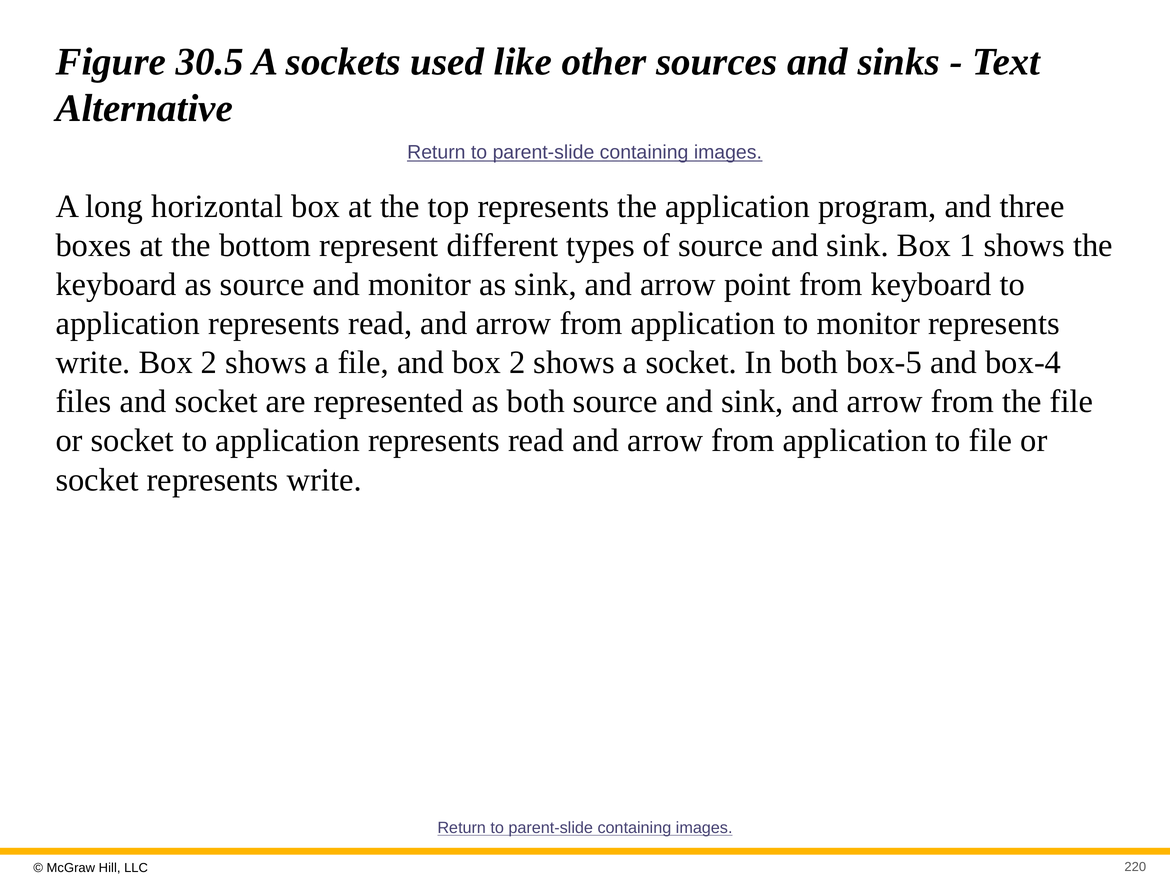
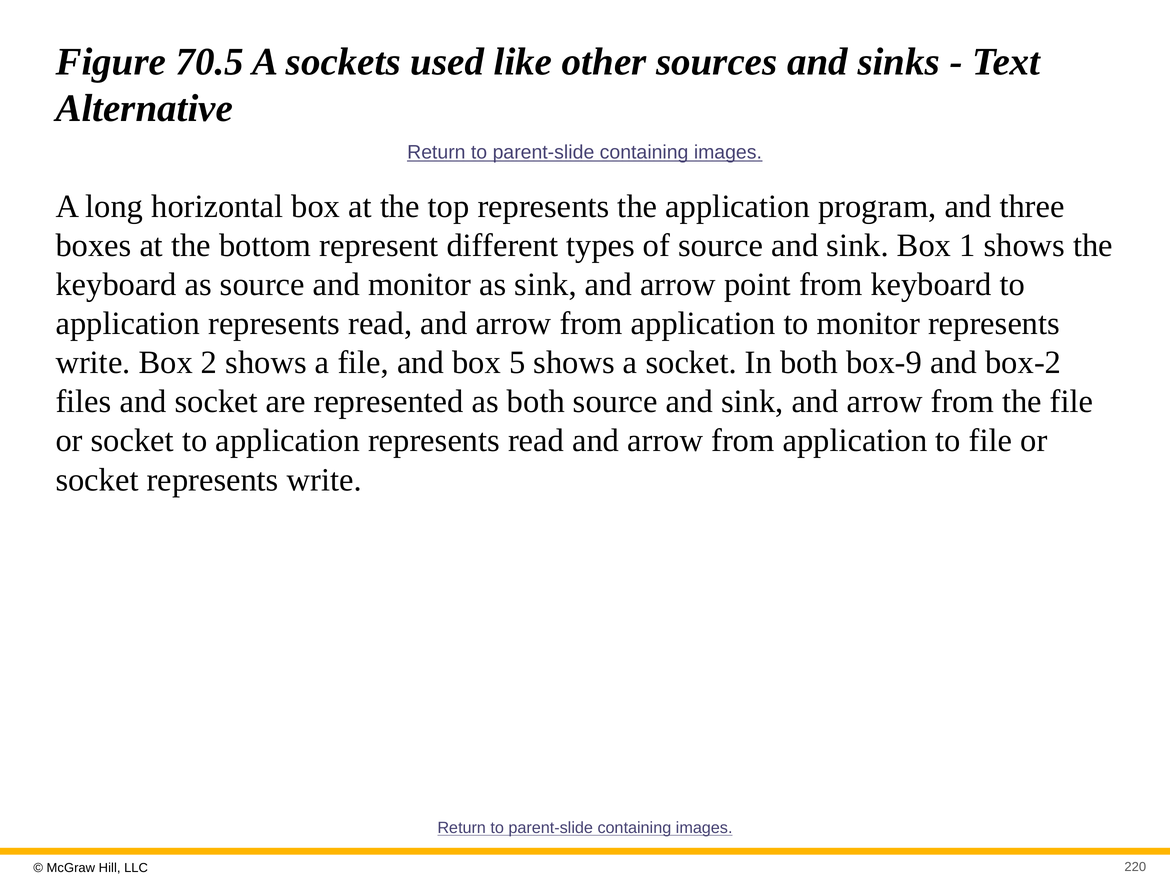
30.5: 30.5 -> 70.5
and box 2: 2 -> 5
box-5: box-5 -> box-9
box-4: box-4 -> box-2
